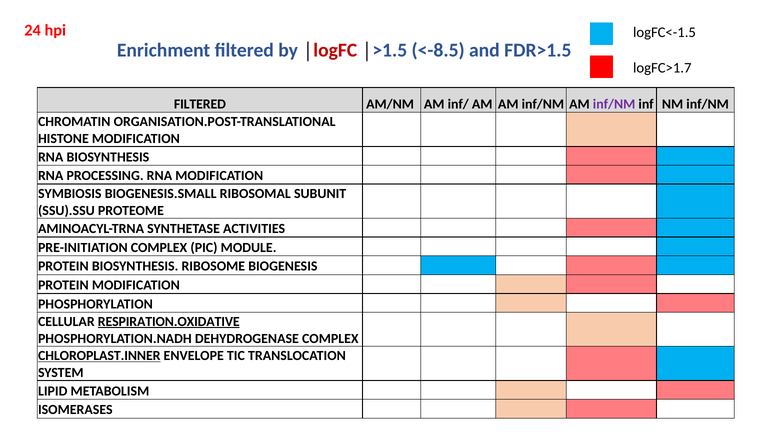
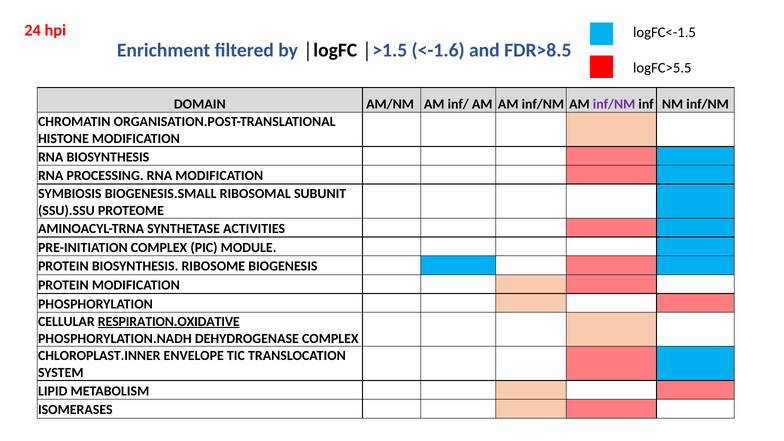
logFC colour: red -> black
<-8.5: <-8.5 -> <-1.6
FDR>1.5: FDR>1.5 -> FDR>8.5
logFC>1.7: logFC>1.7 -> logFC>5.5
FILTERED at (200, 104): FILTERED -> DOMAIN
CHLOROPLAST.INNER underline: present -> none
